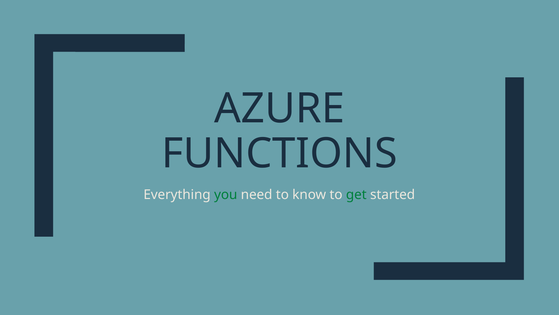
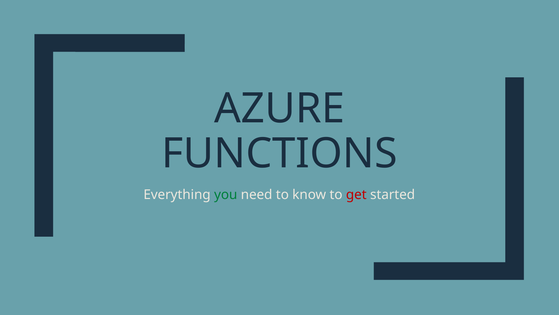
get colour: green -> red
